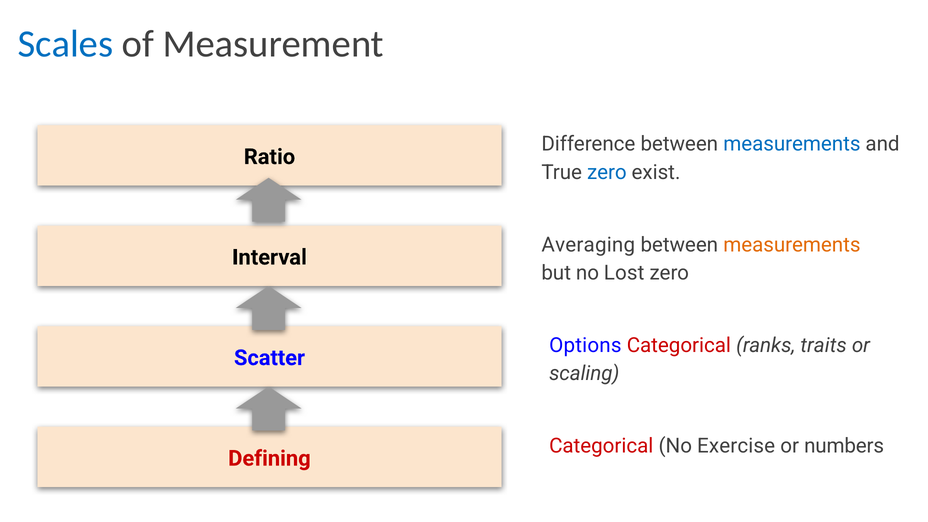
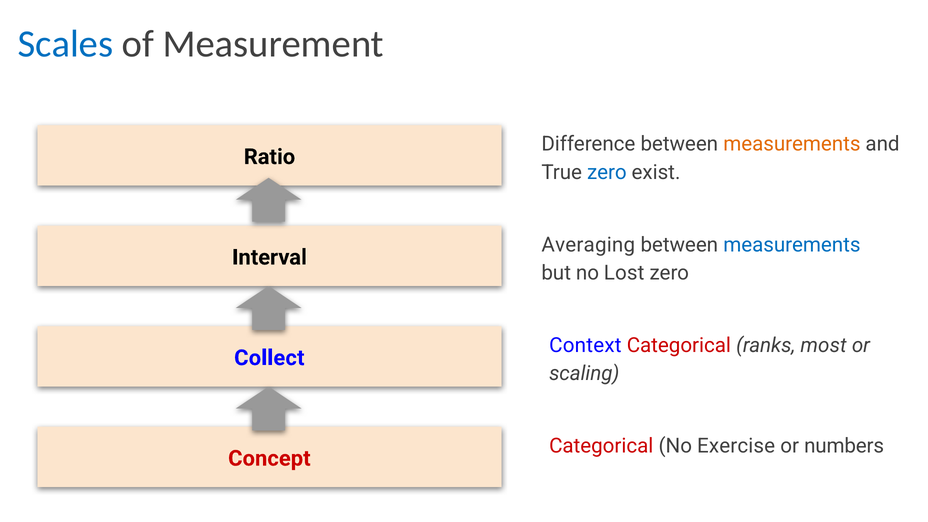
measurements at (792, 144) colour: blue -> orange
measurements at (792, 245) colour: orange -> blue
Options: Options -> Context
traits: traits -> most
Scatter: Scatter -> Collect
Defining: Defining -> Concept
